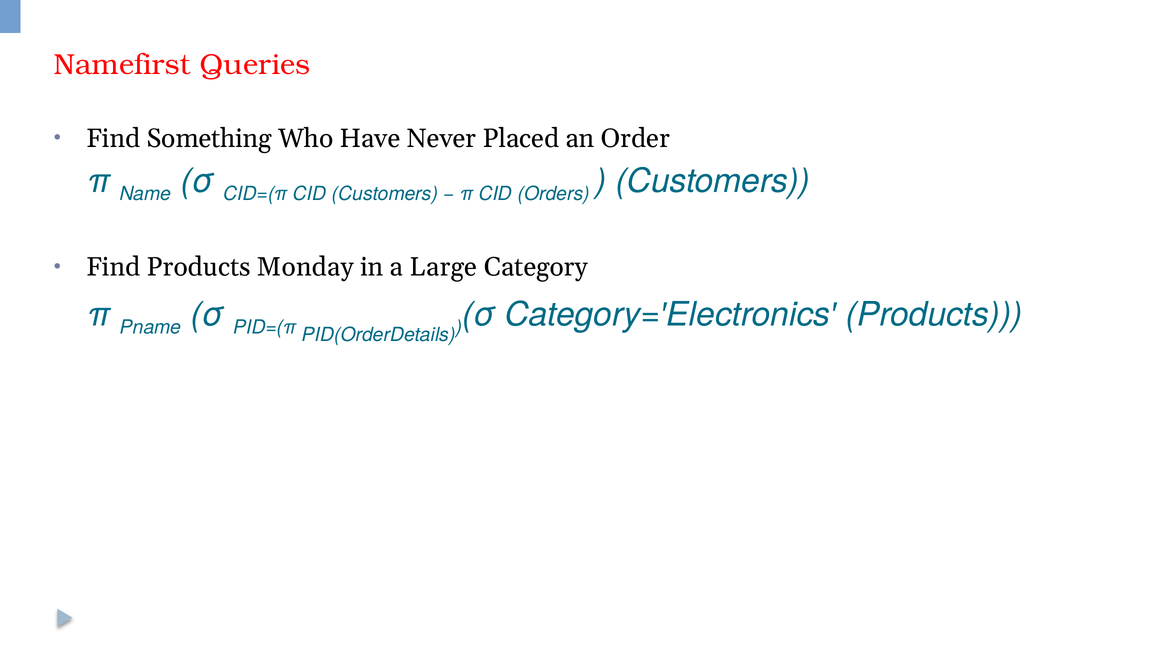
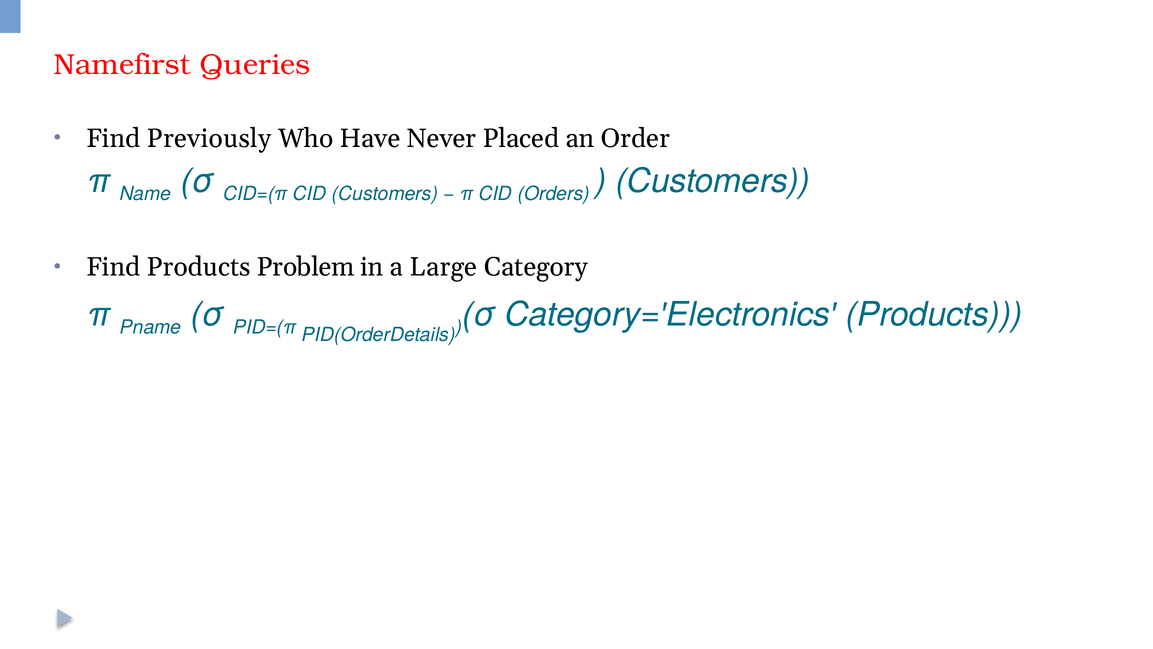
Something: Something -> Previously
Monday: Monday -> Problem
